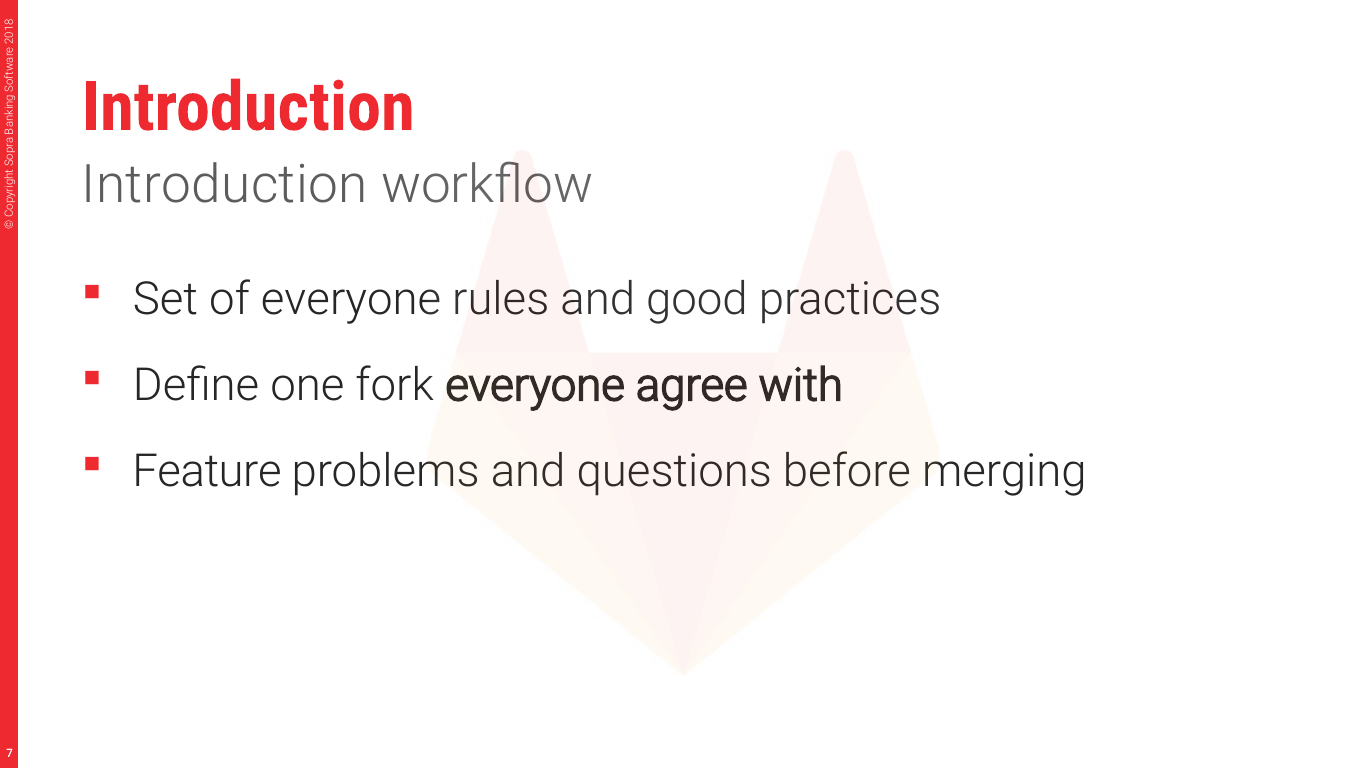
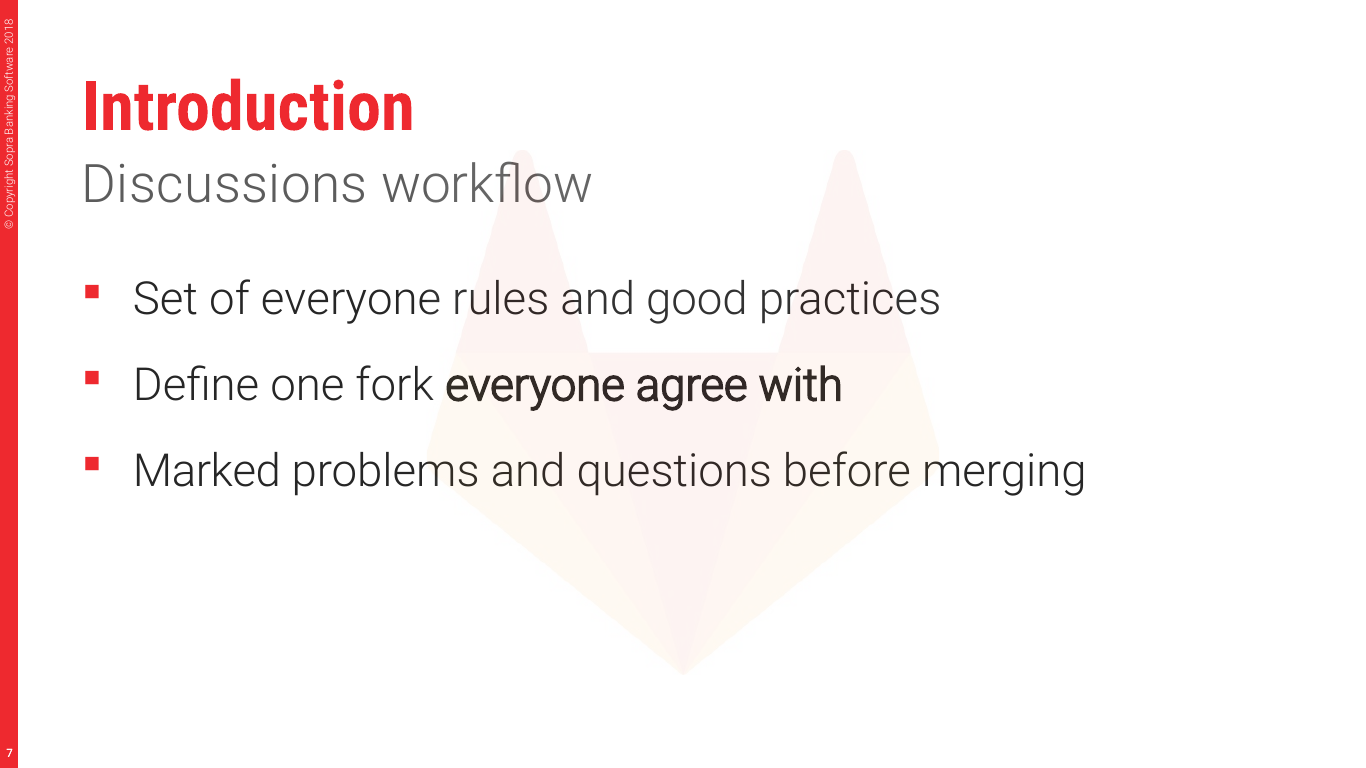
Introduction at (225, 185): Introduction -> Discussions
Feature: Feature -> Marked
